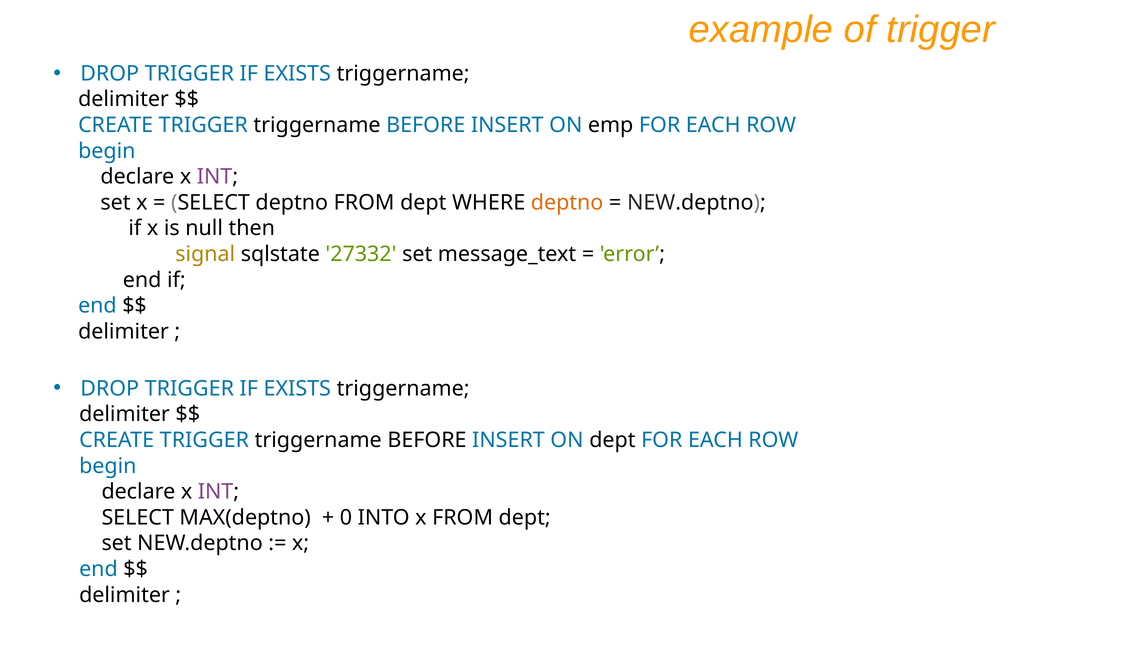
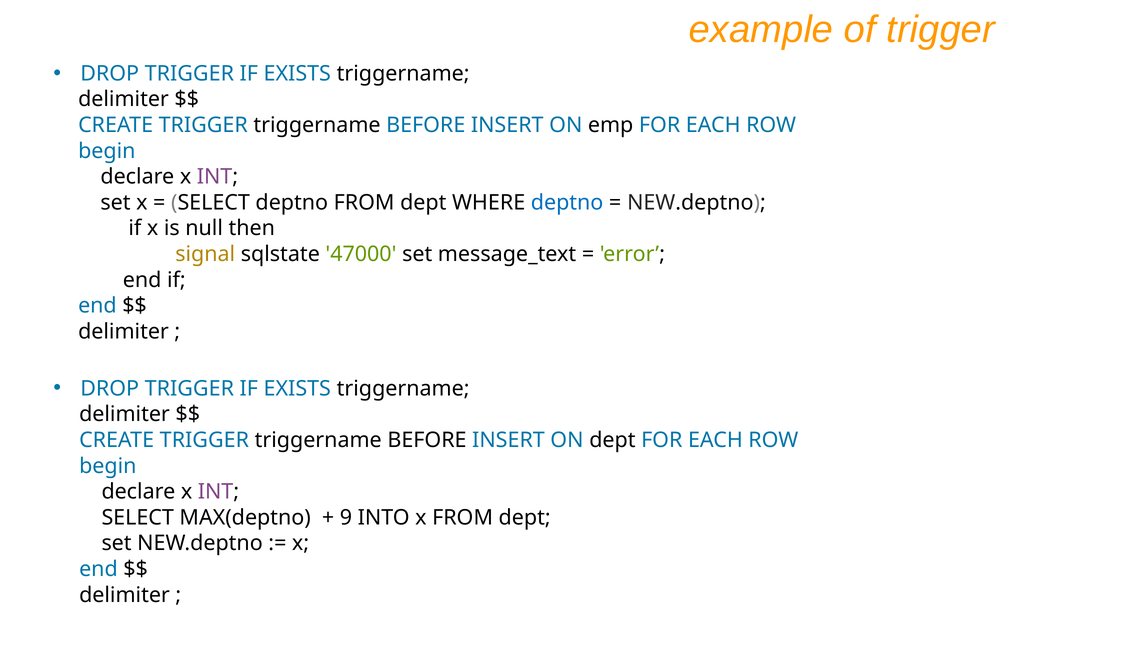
deptno at (567, 203) colour: orange -> blue
27332: 27332 -> 47000
0: 0 -> 9
